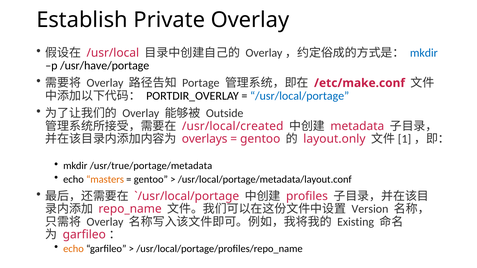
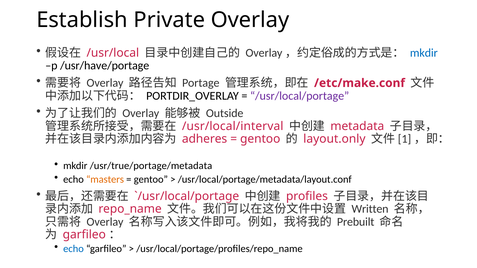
/usr/local/portage colour: blue -> purple
/usr/local/created: /usr/local/created -> /usr/local/interval
overlays: overlays -> adheres
Version: Version -> Written
Existing: Existing -> Prebuilt
echo at (73, 249) colour: orange -> blue
